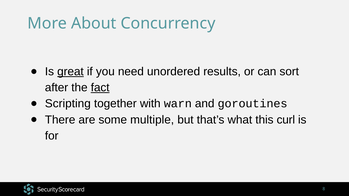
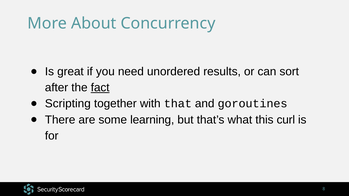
great underline: present -> none
warn: warn -> that
multiple: multiple -> learning
